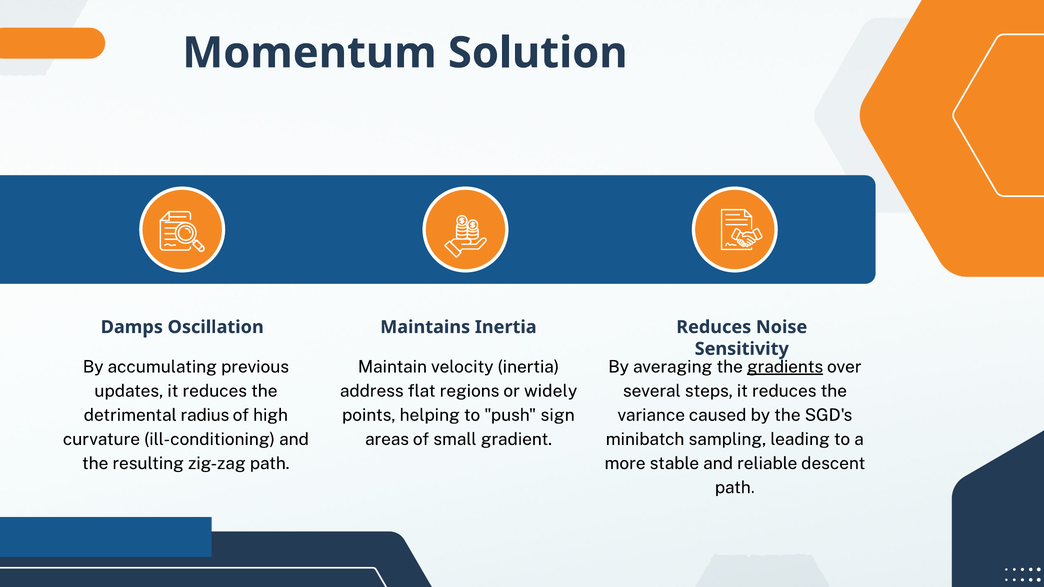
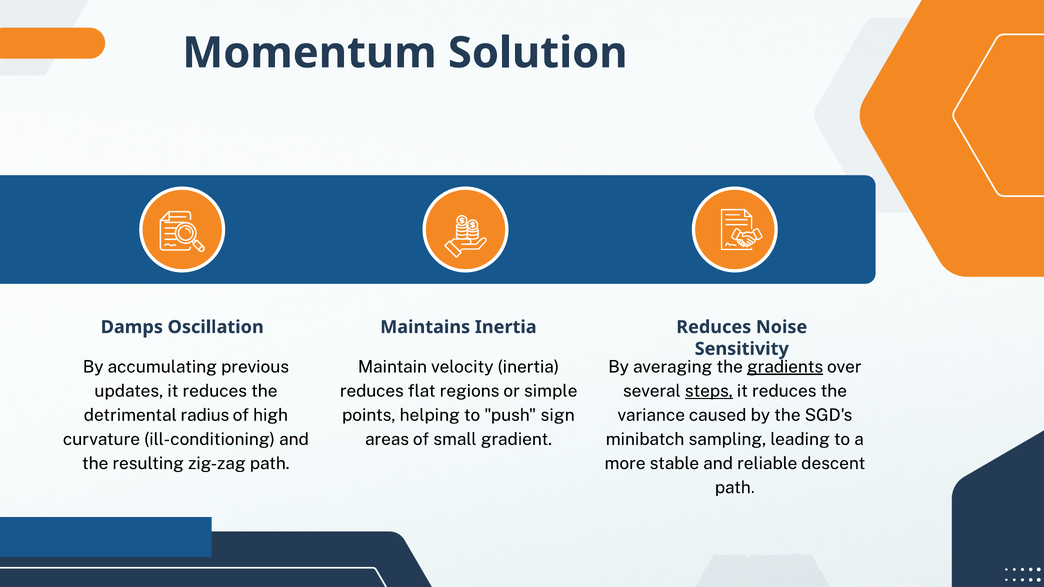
address at (372, 391): address -> reduces
widely: widely -> simple
steps underline: none -> present
